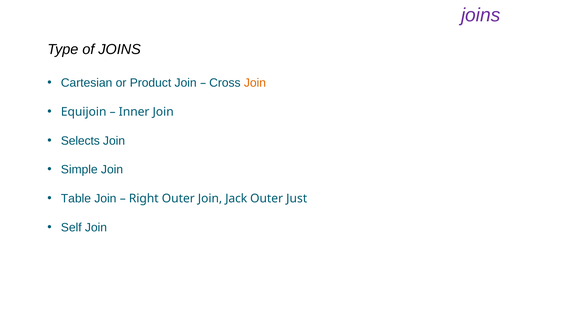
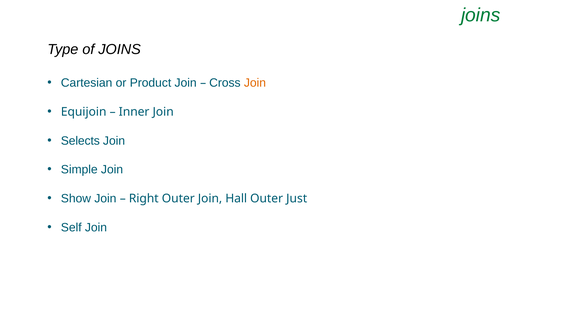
joins at (481, 15) colour: purple -> green
Table: Table -> Show
Jack: Jack -> Hall
